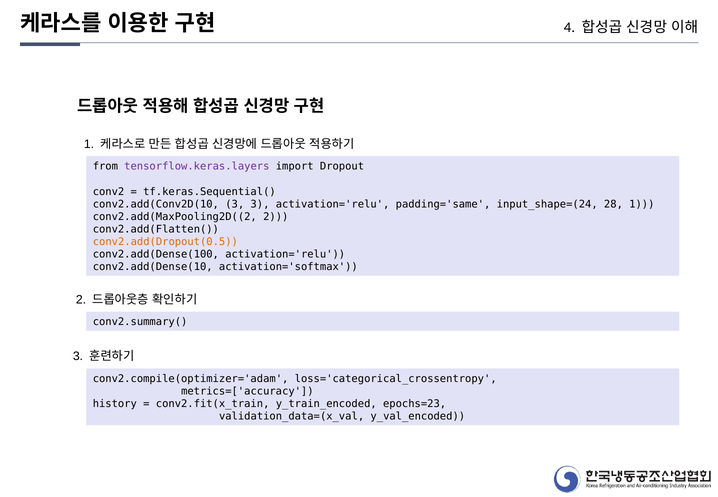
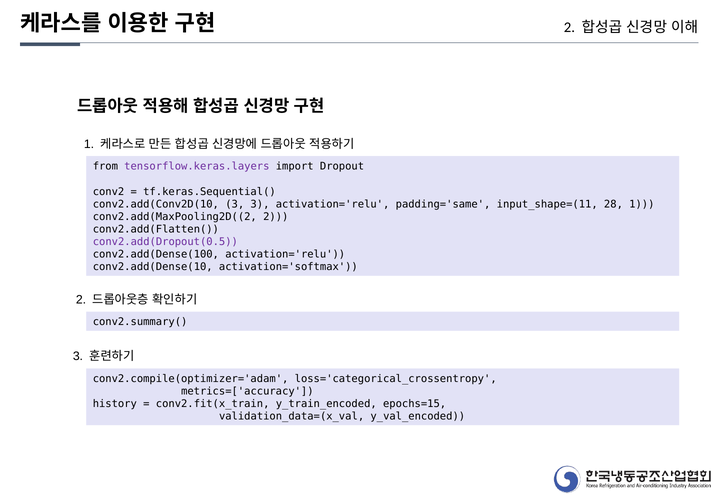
4 at (569, 27): 4 -> 2
input_shape=(24: input_shape=(24 -> input_shape=(11
conv2.add(Dropout(0.5 colour: orange -> purple
epochs=23: epochs=23 -> epochs=15
